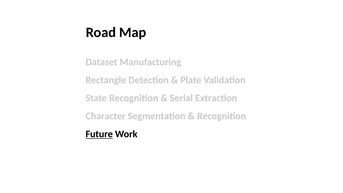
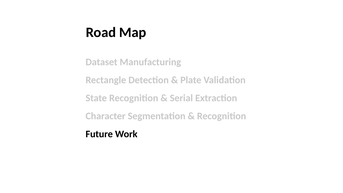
Future underline: present -> none
